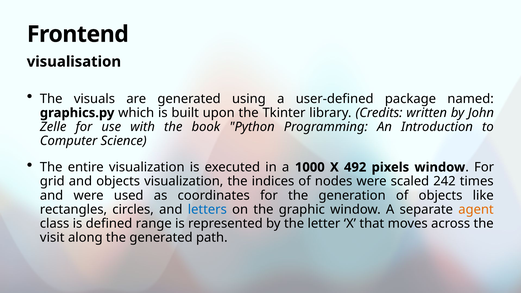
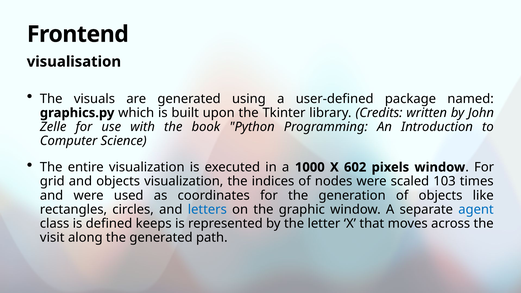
492: 492 -> 602
242: 242 -> 103
agent colour: orange -> blue
range: range -> keeps
